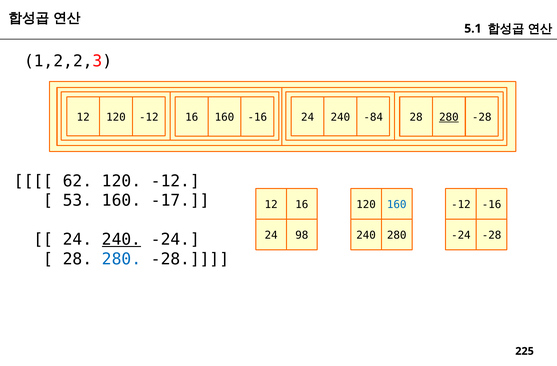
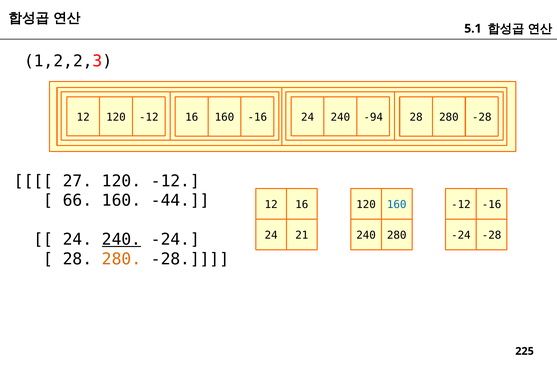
-84: -84 -> -94
280 at (449, 117) underline: present -> none
62: 62 -> 27
53: 53 -> 66
-17: -17 -> -44
98: 98 -> 21
280 at (122, 259) colour: blue -> orange
